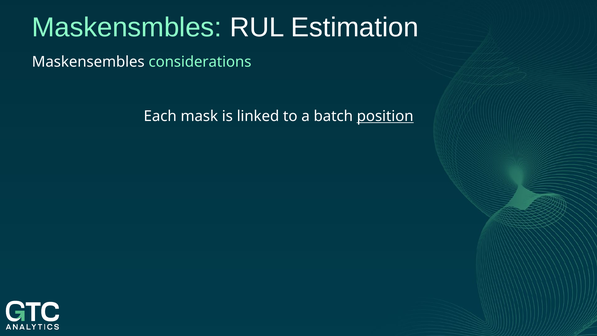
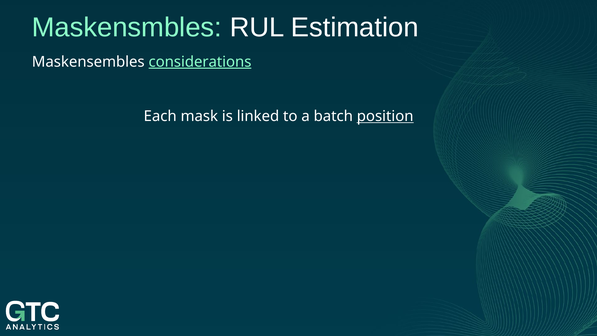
considerations underline: none -> present
